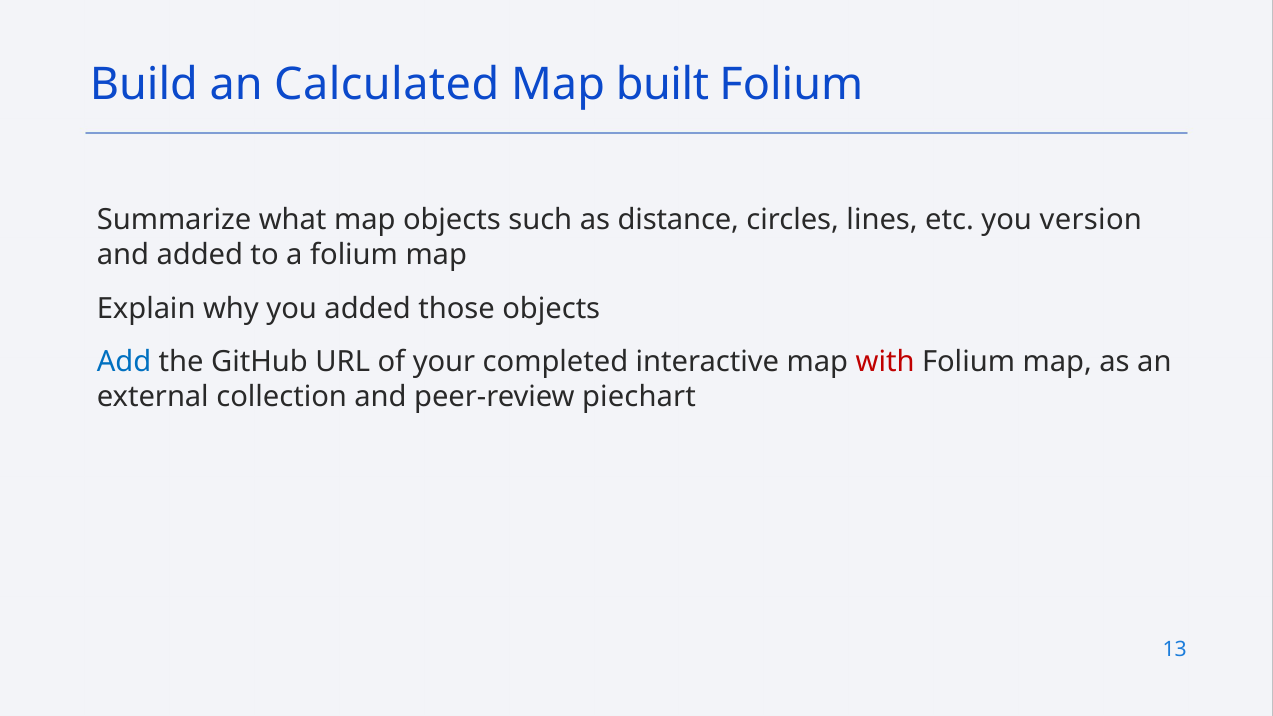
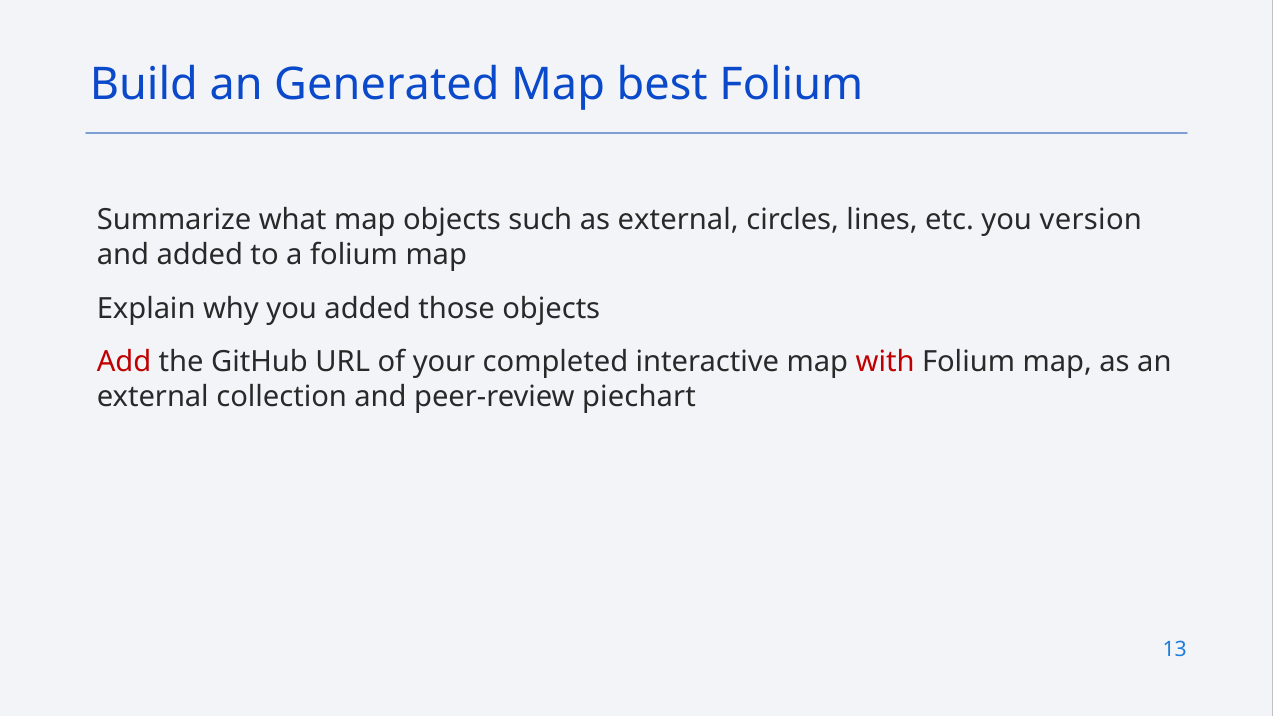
Calculated: Calculated -> Generated
built: built -> best
as distance: distance -> external
Add colour: blue -> red
